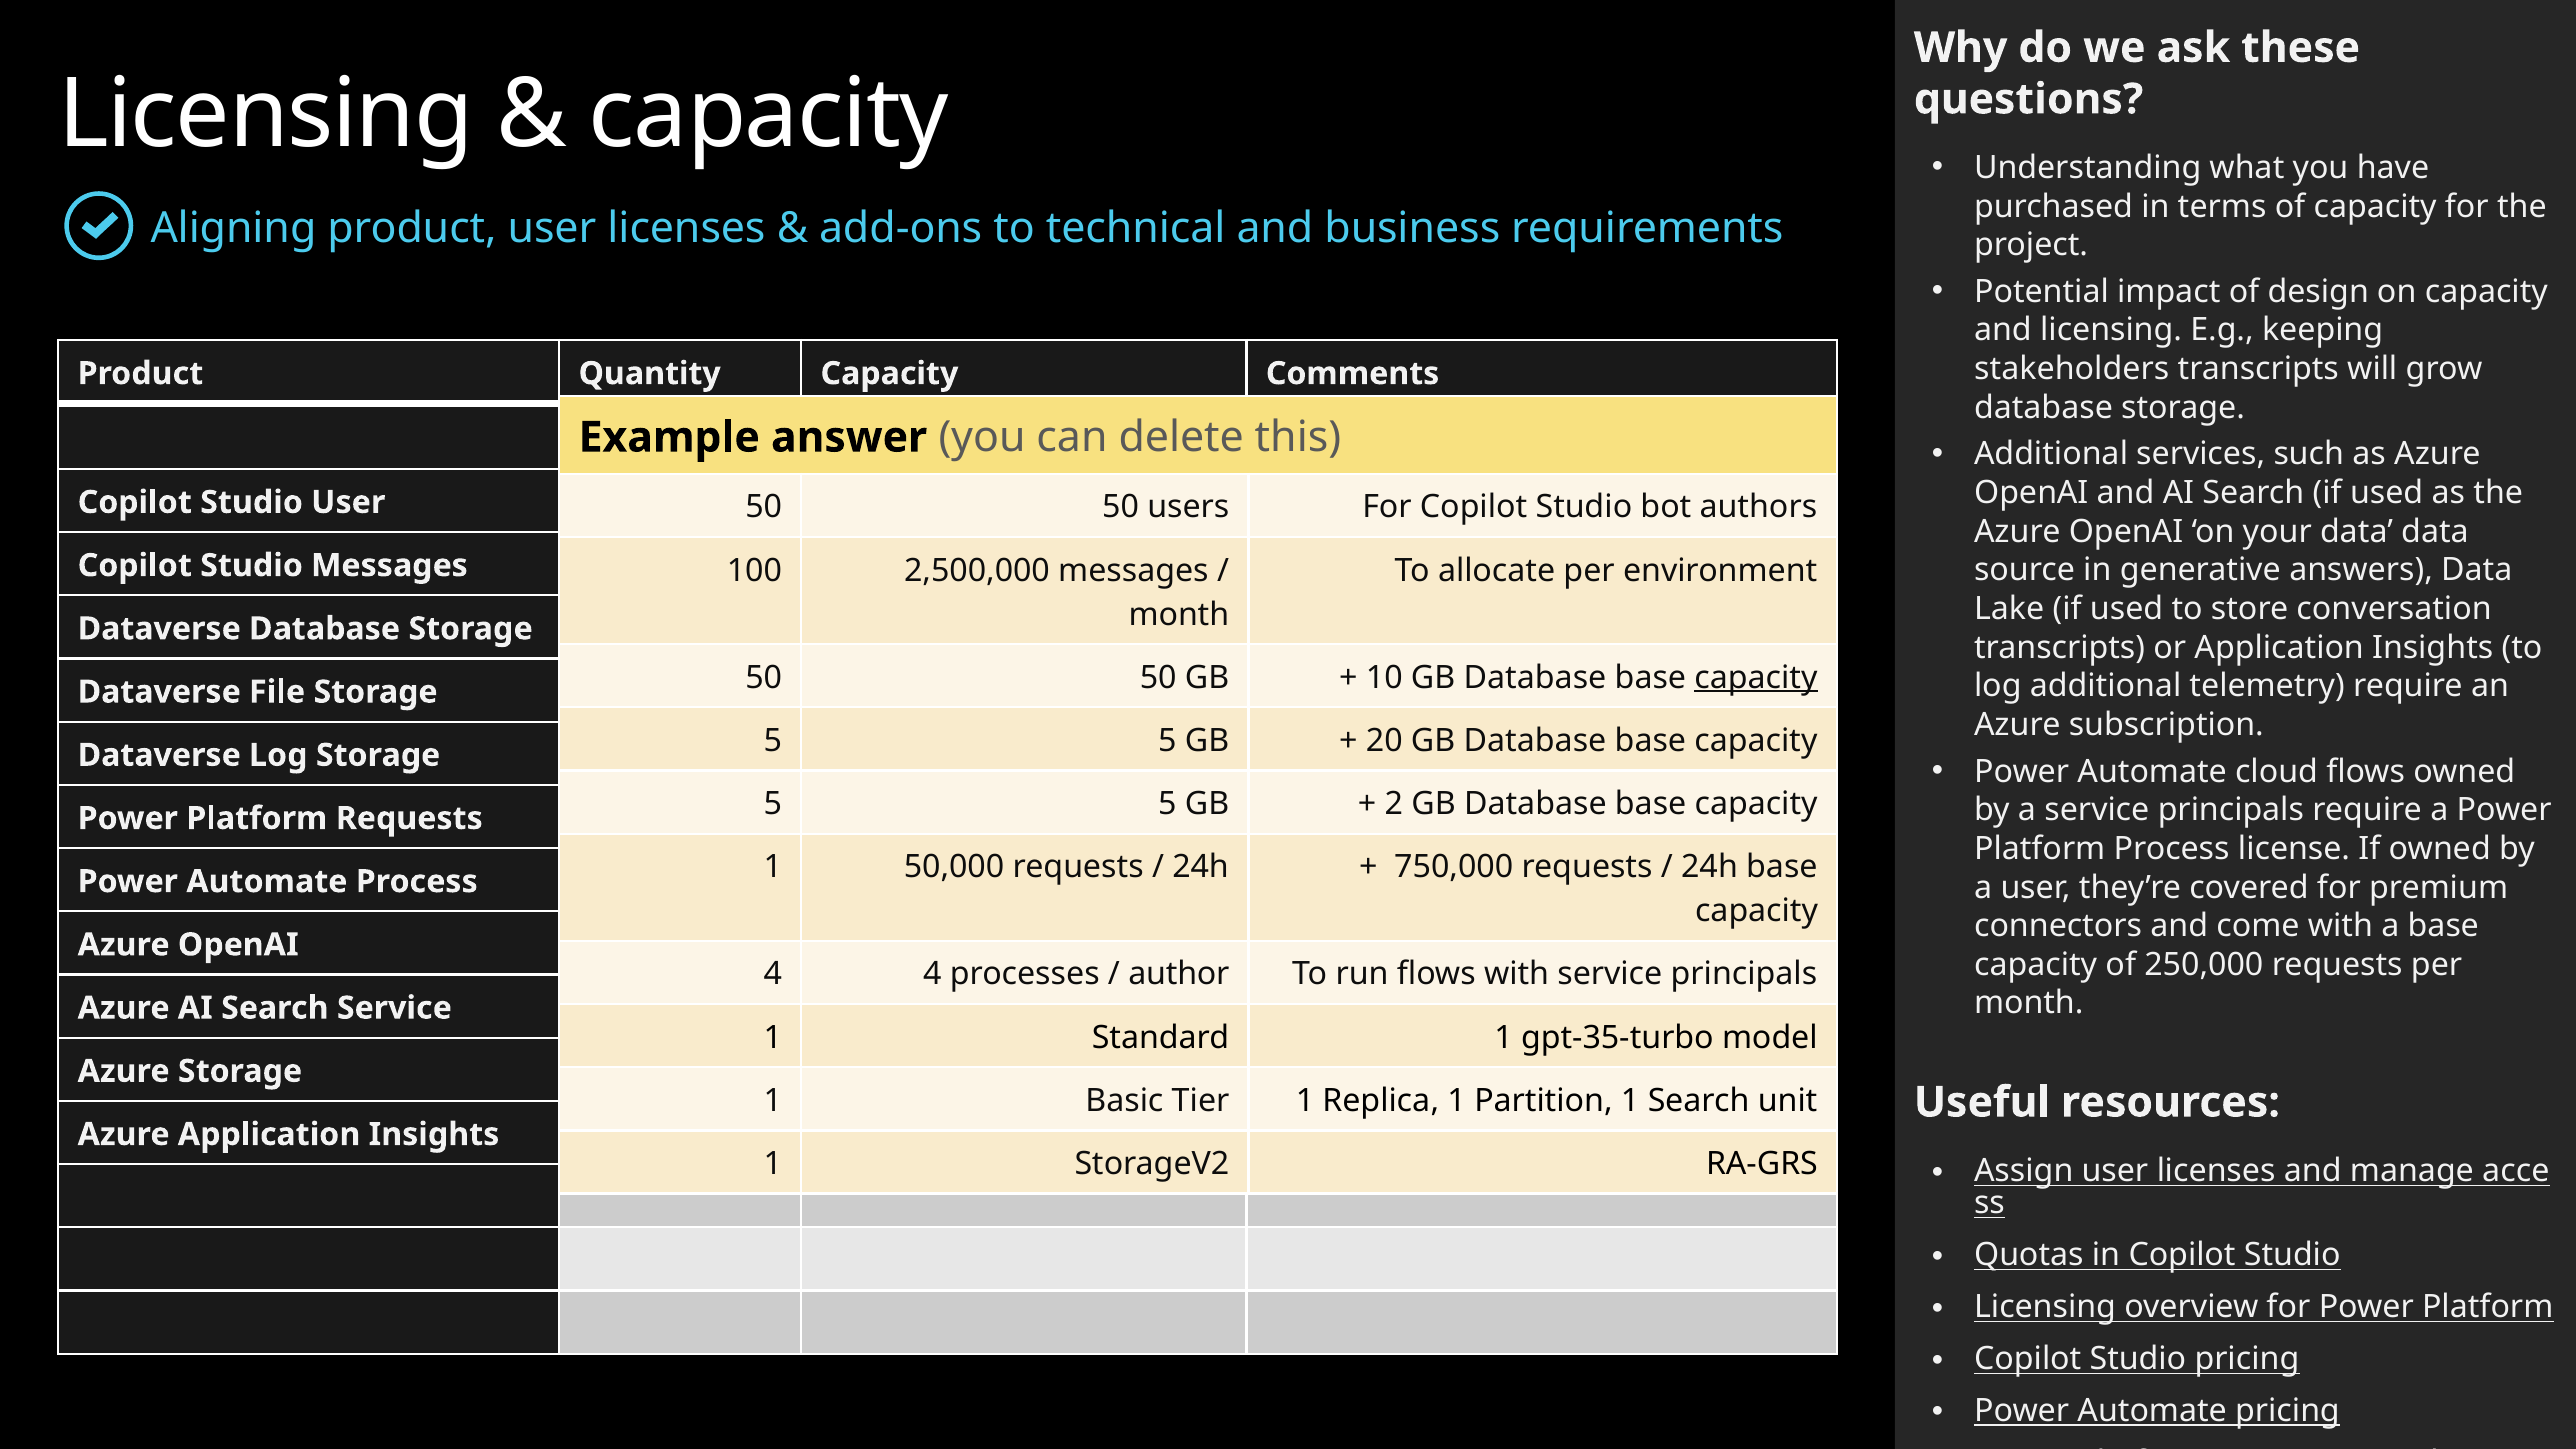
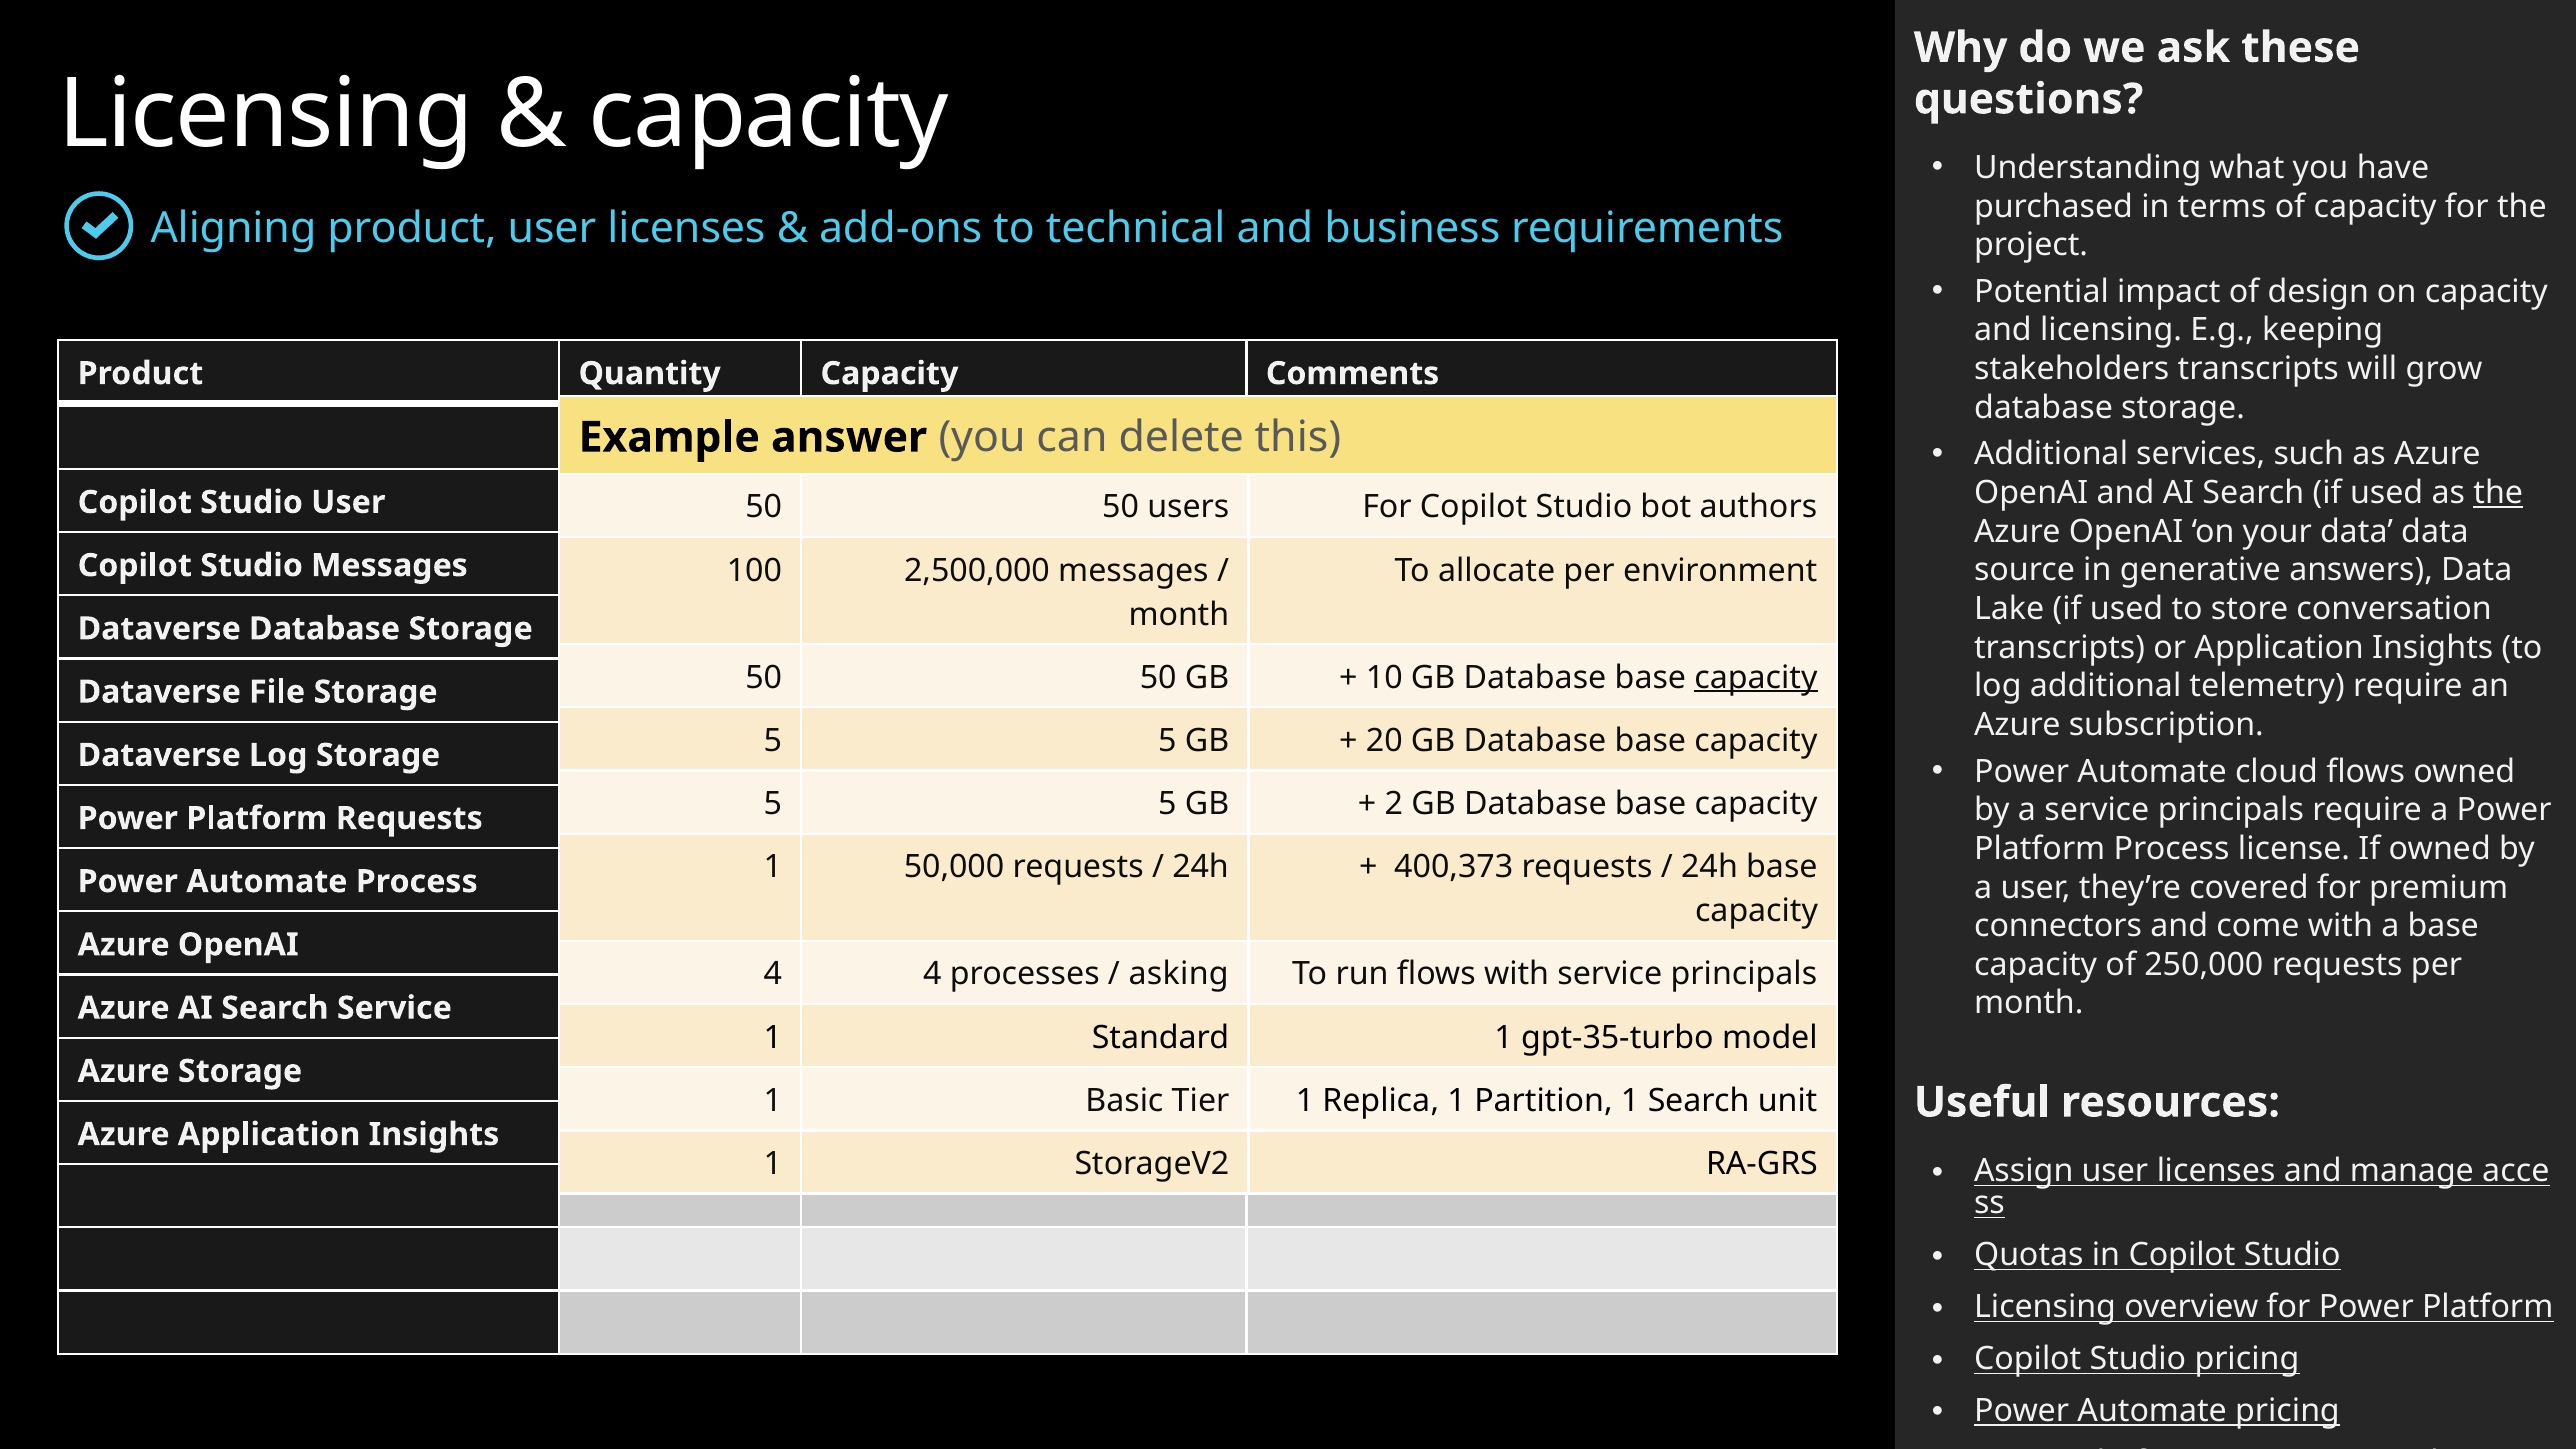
the at (2498, 493) underline: none -> present
750,000: 750,000 -> 400,373
author: author -> asking
